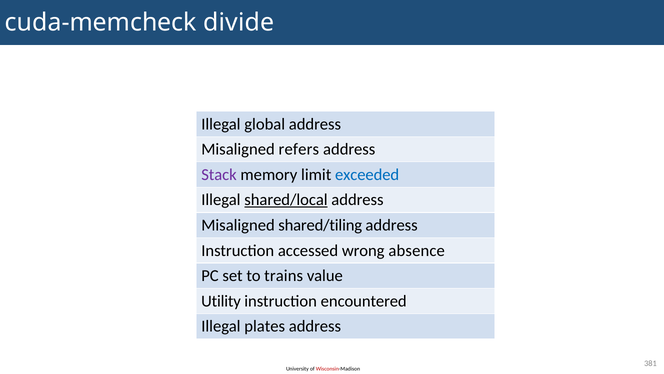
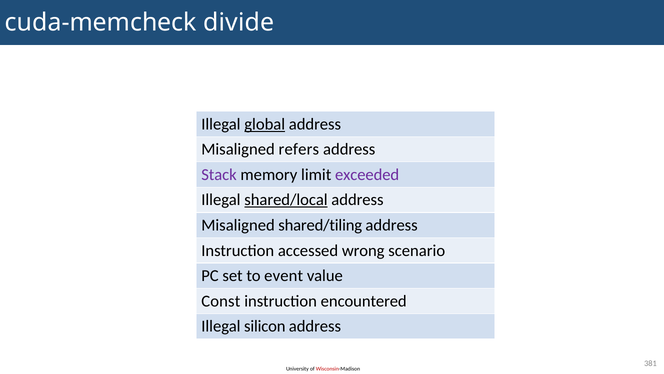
global underline: none -> present
exceeded colour: blue -> purple
absence: absence -> scenario
trains: trains -> event
Utility: Utility -> Const
plates: plates -> silicon
